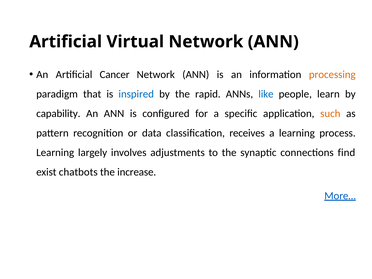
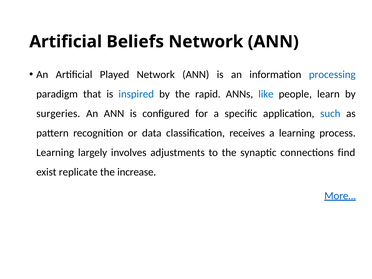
Virtual: Virtual -> Beliefs
Cancer: Cancer -> Played
processing colour: orange -> blue
capability: capability -> surgeries
such colour: orange -> blue
chatbots: chatbots -> replicate
